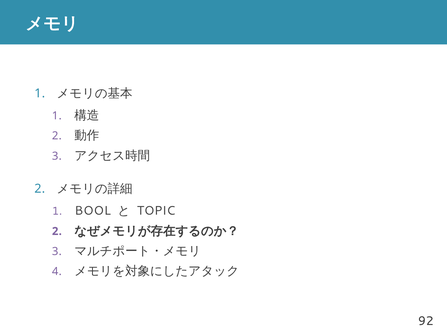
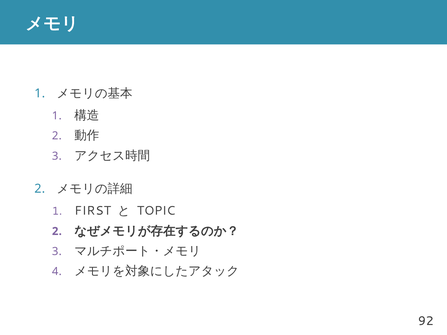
BOOL: BOOL -> FIRST
